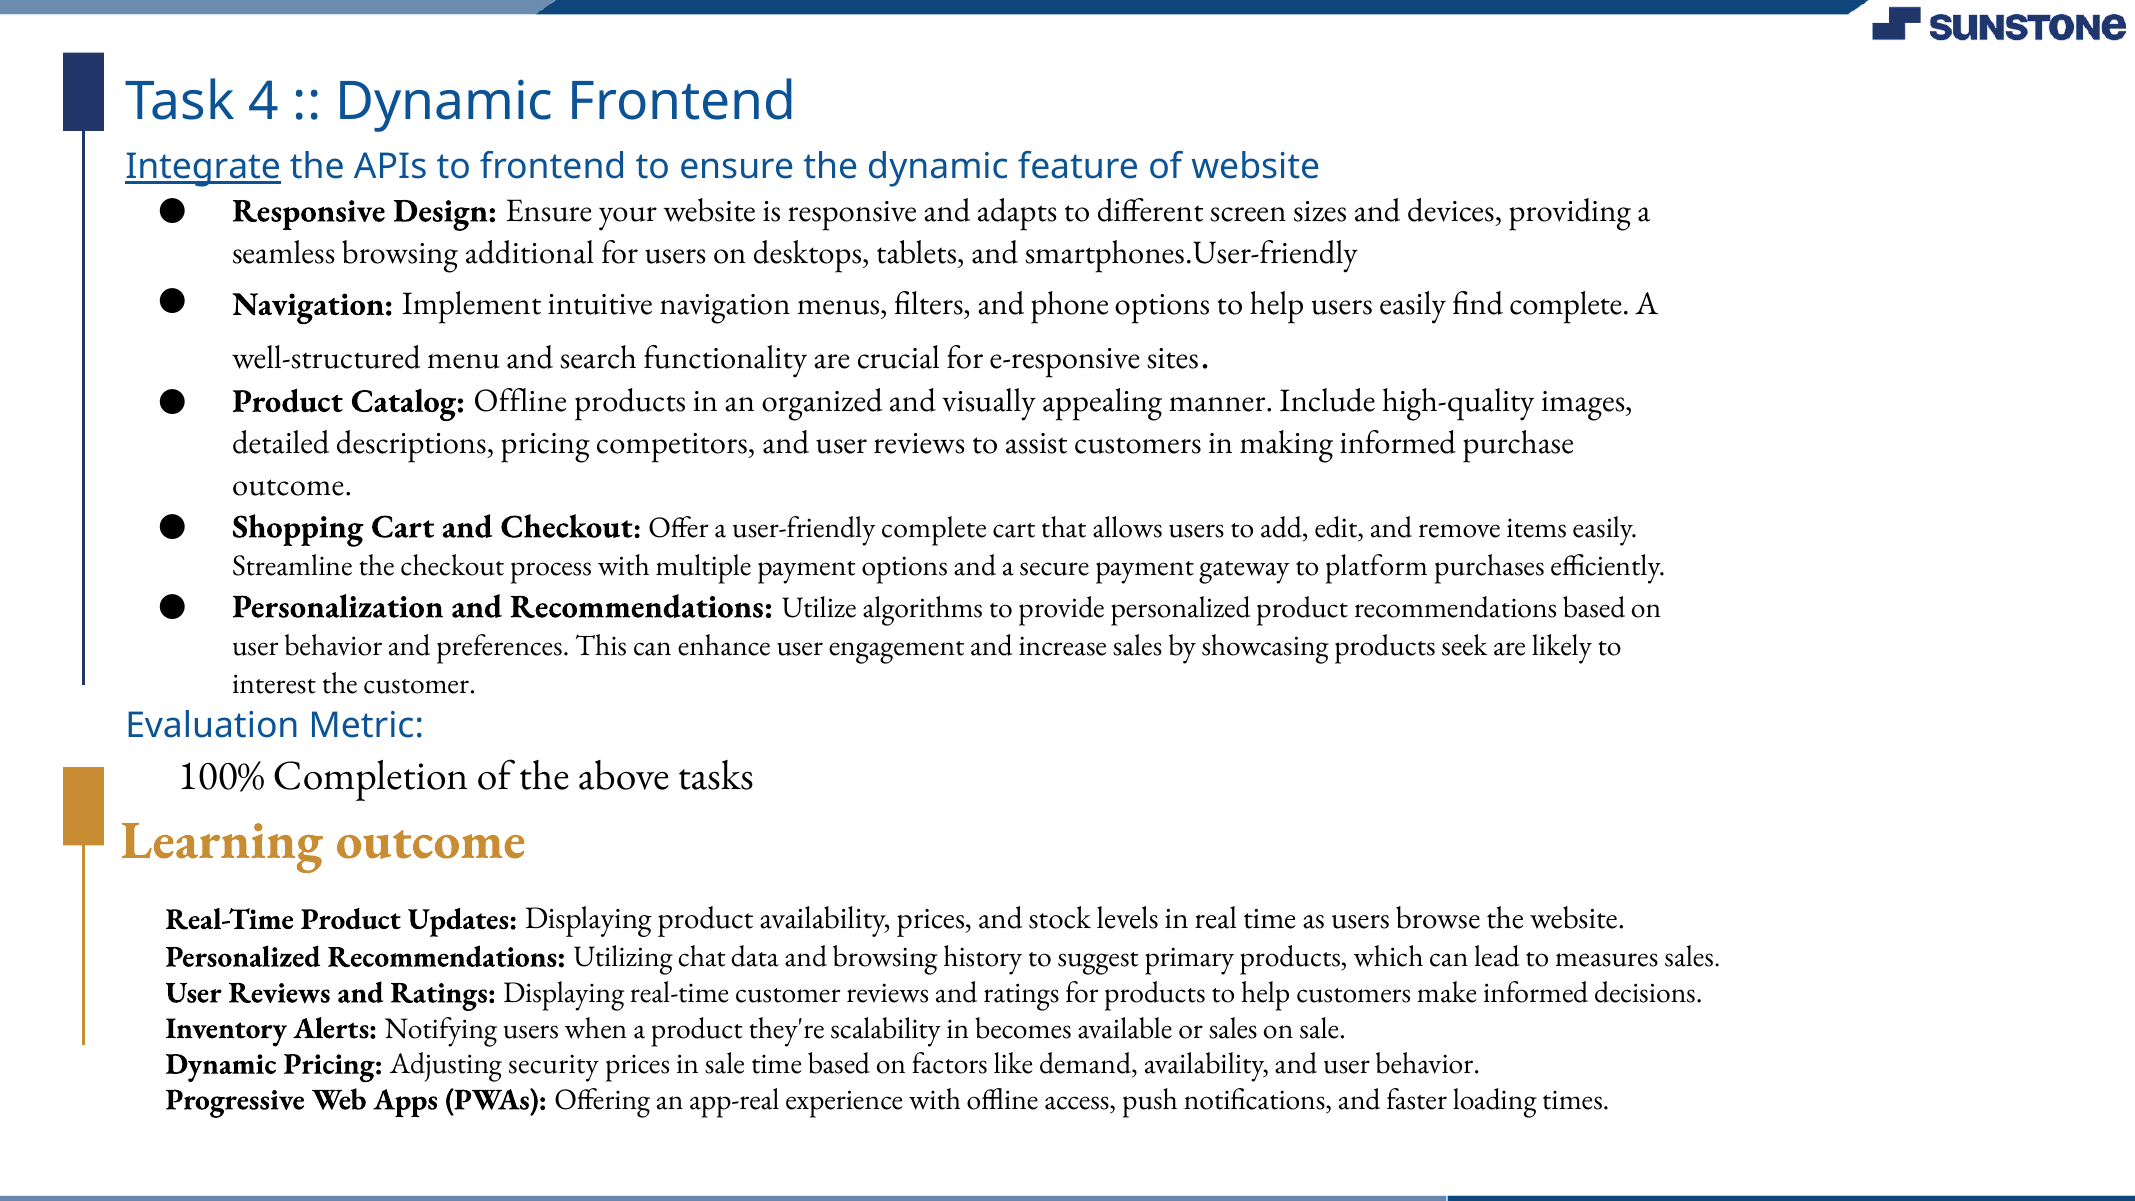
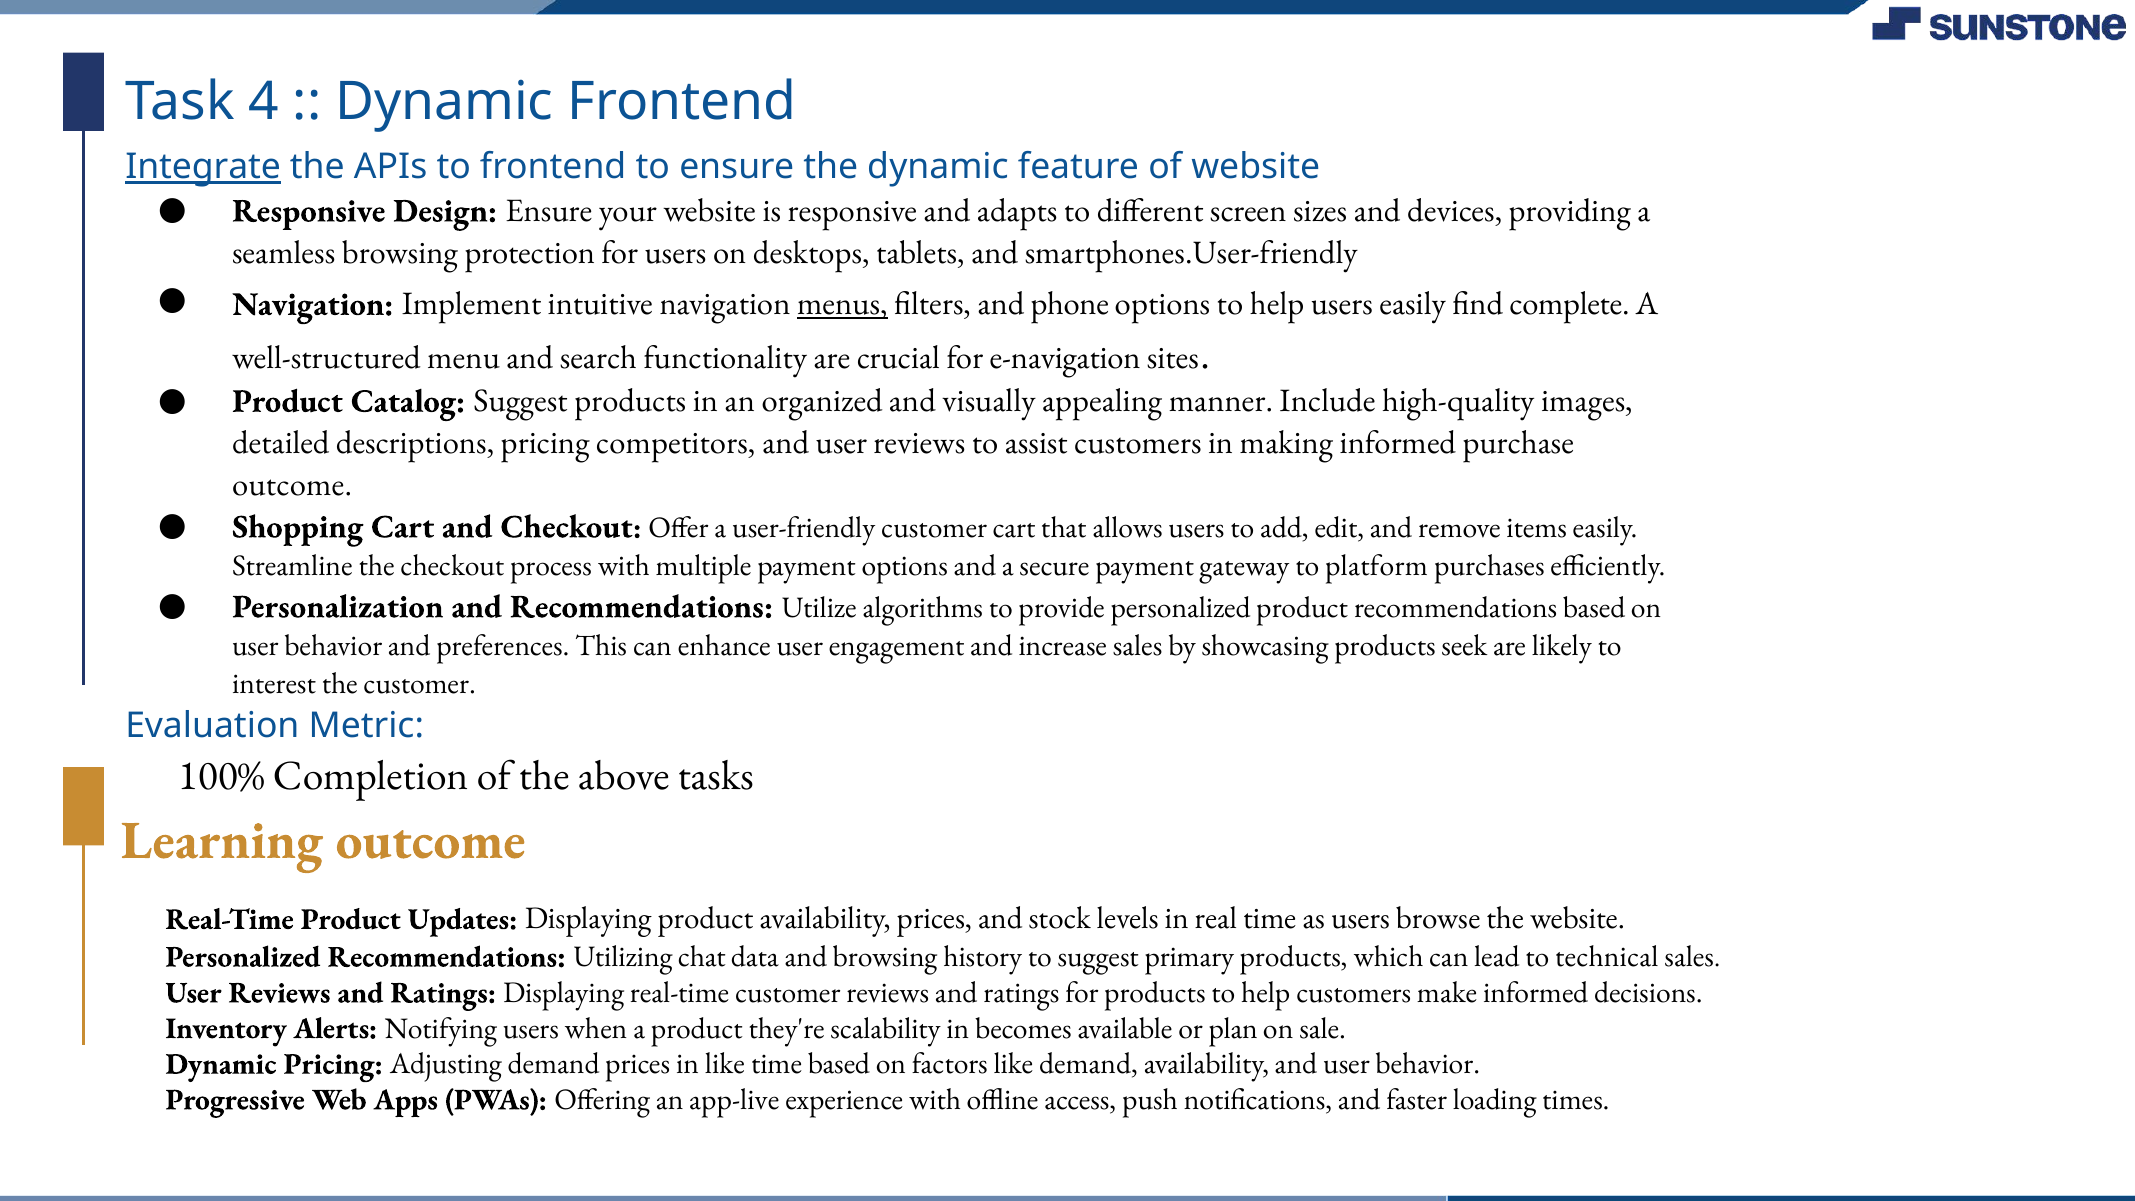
additional: additional -> protection
menus underline: none -> present
e-responsive: e-responsive -> e-navigation
Catalog Offline: Offline -> Suggest
user-friendly complete: complete -> customer
measures: measures -> technical
or sales: sales -> plan
Adjusting security: security -> demand
in sale: sale -> like
app-real: app-real -> app-live
